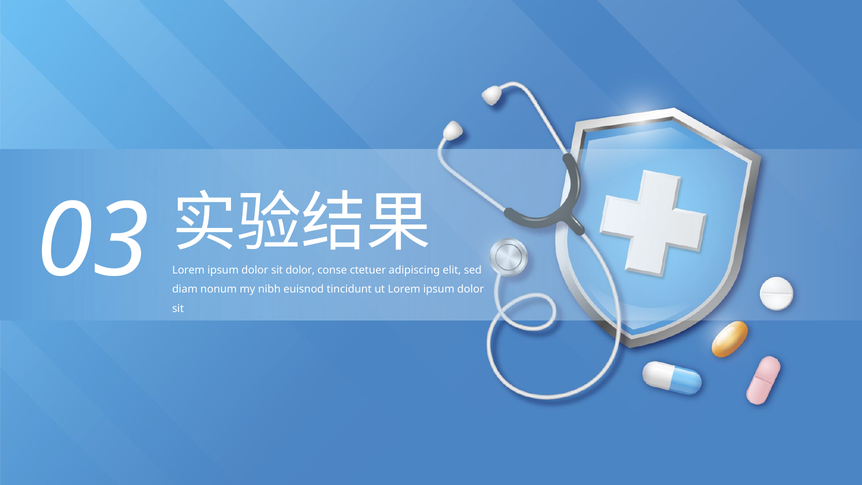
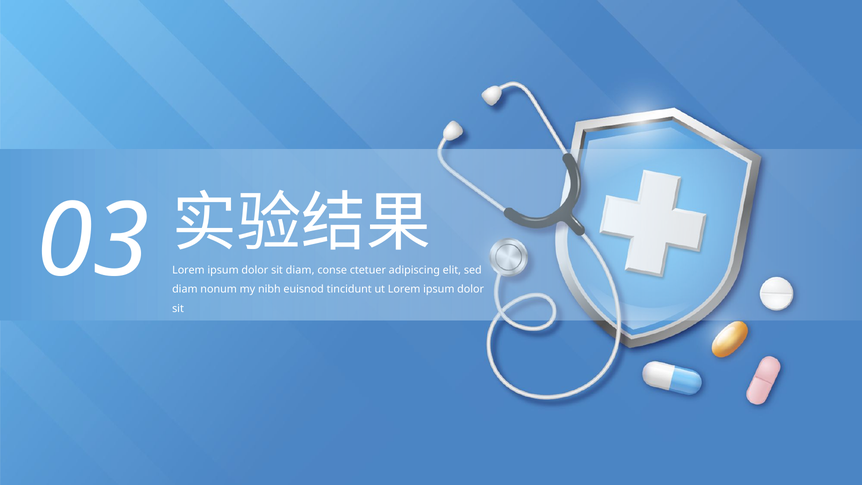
sit dolor: dolor -> diam
